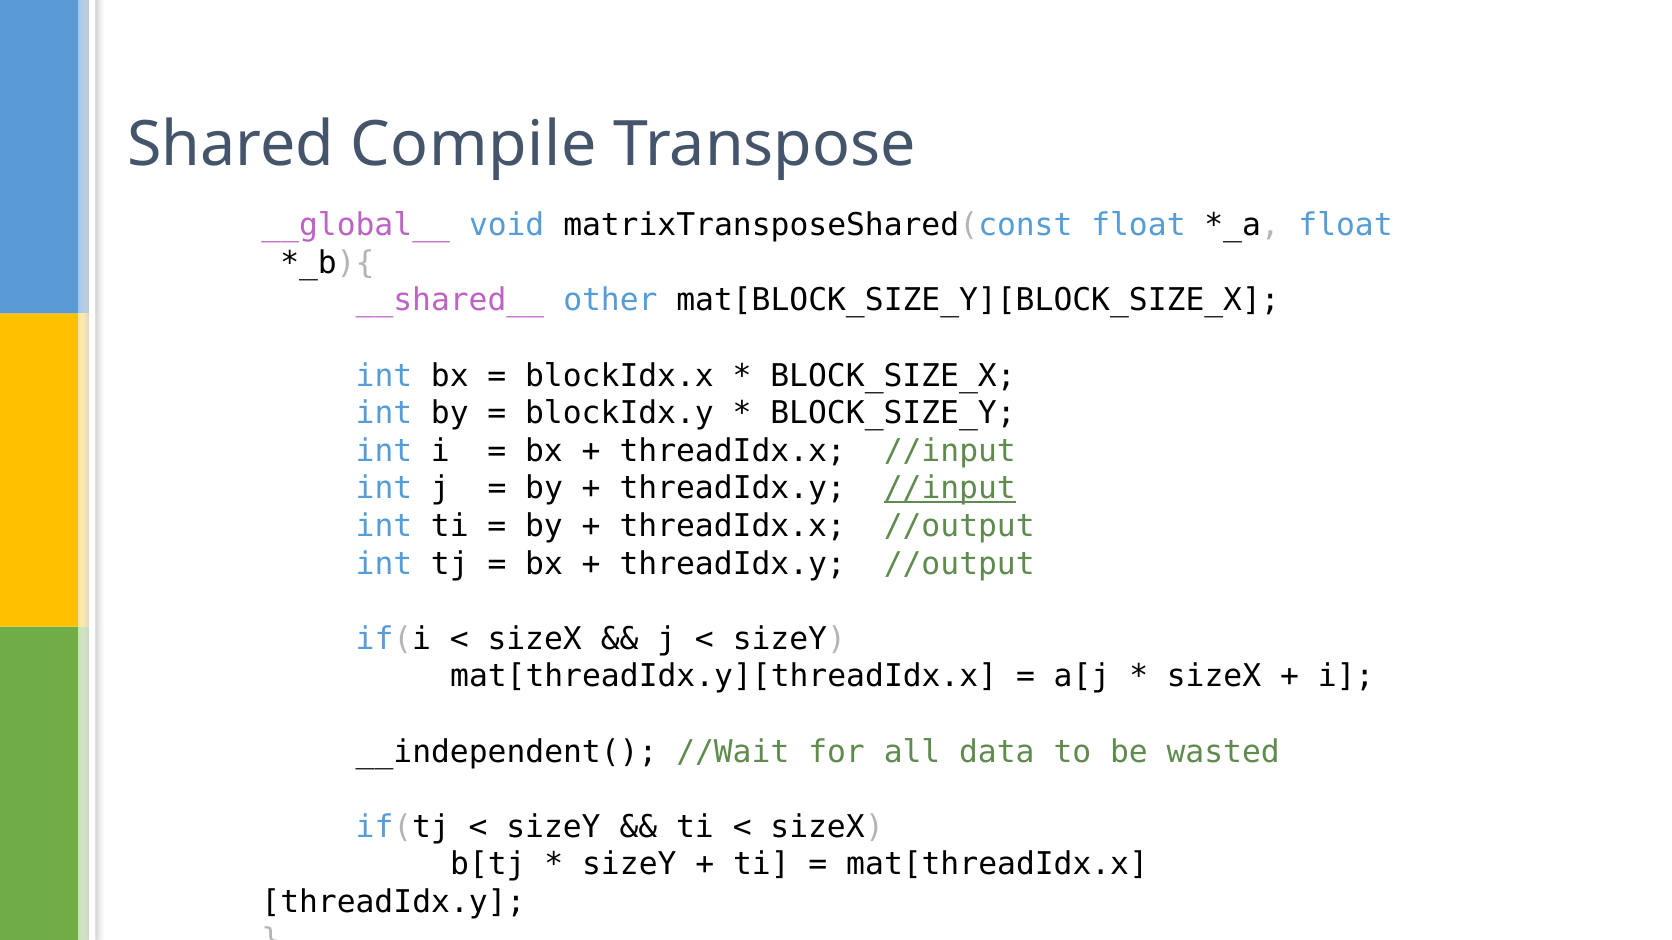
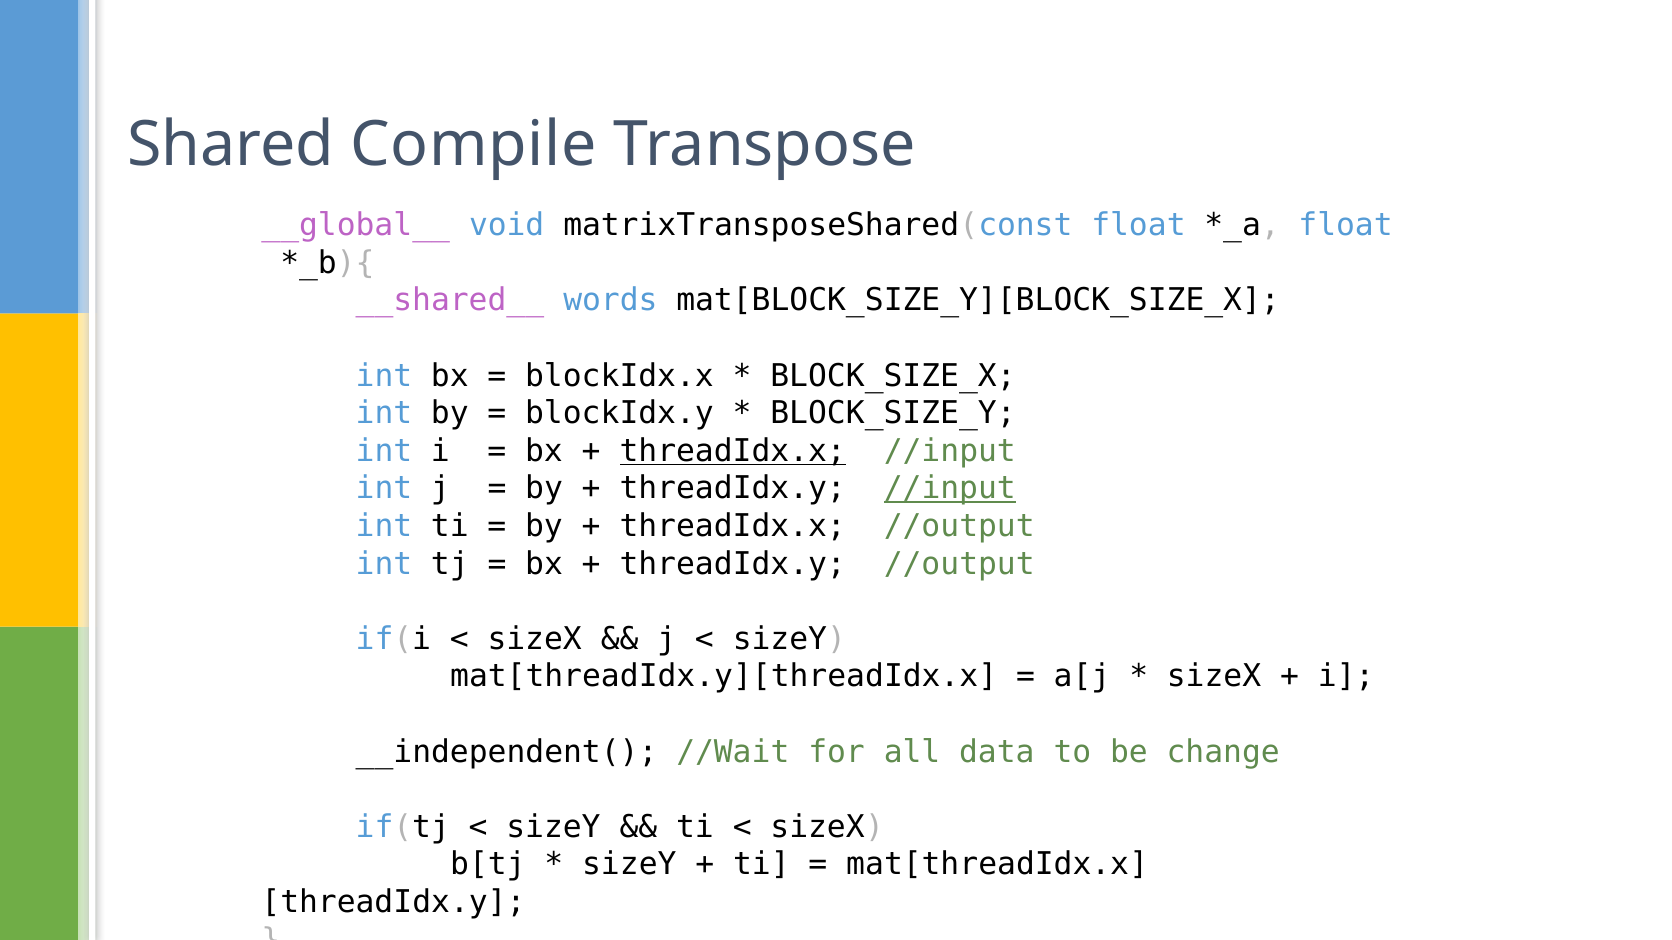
other: other -> words
threadIdx.x at (733, 451) underline: none -> present
wasted: wasted -> change
